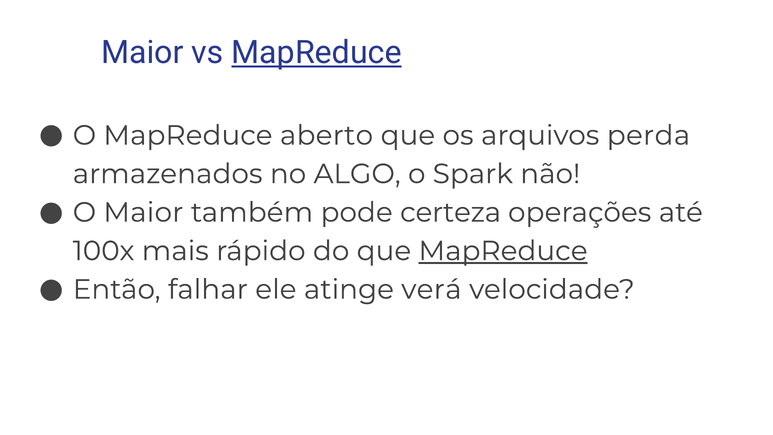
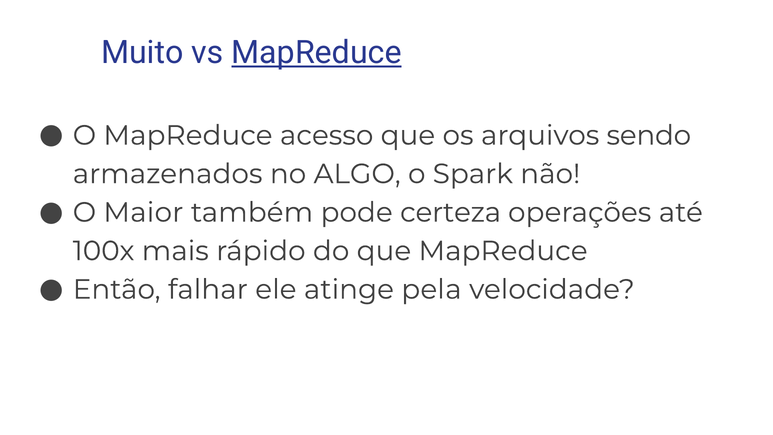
Maior at (142, 53): Maior -> Muito
aberto: aberto -> acesso
perda: perda -> sendo
MapReduce at (503, 251) underline: present -> none
verá: verá -> pela
